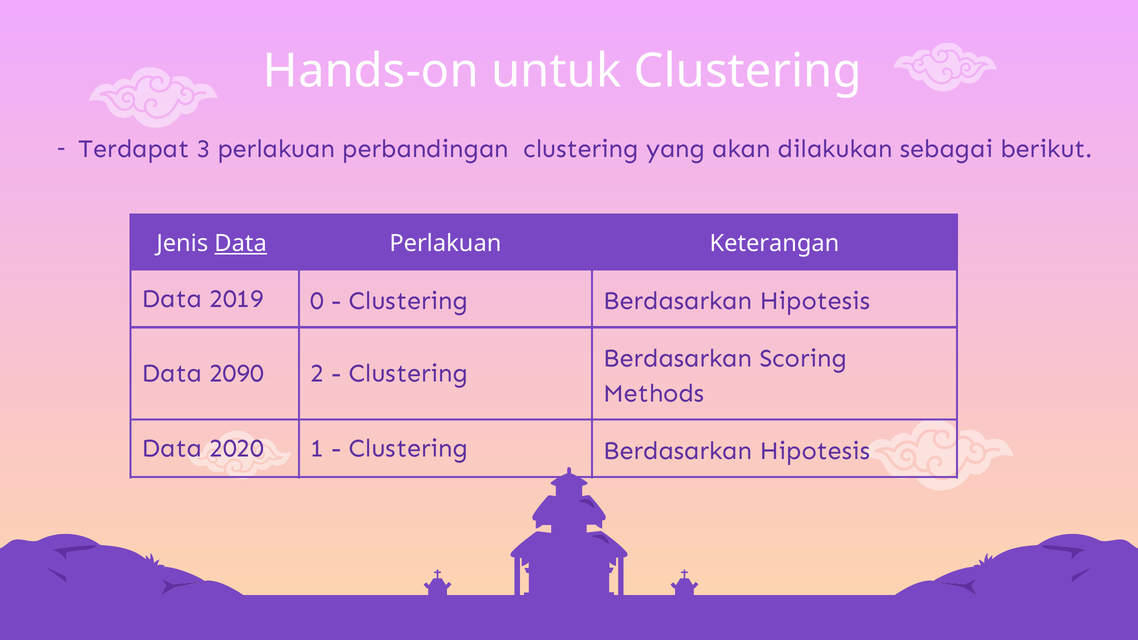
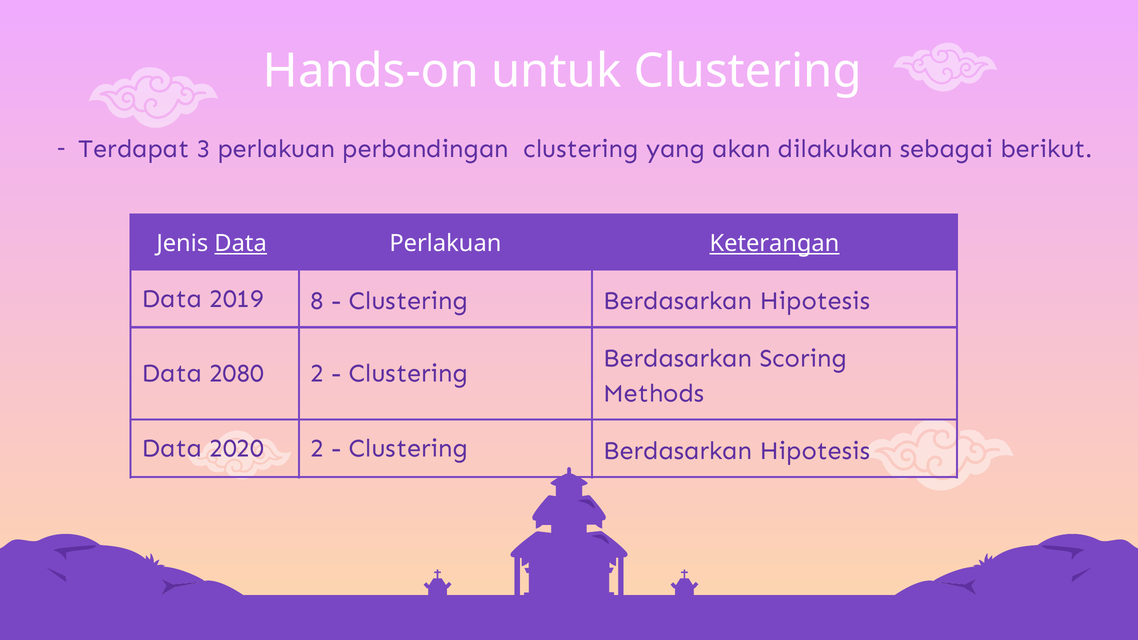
Keterangan underline: none -> present
0: 0 -> 8
2090: 2090 -> 2080
2020 1: 1 -> 2
